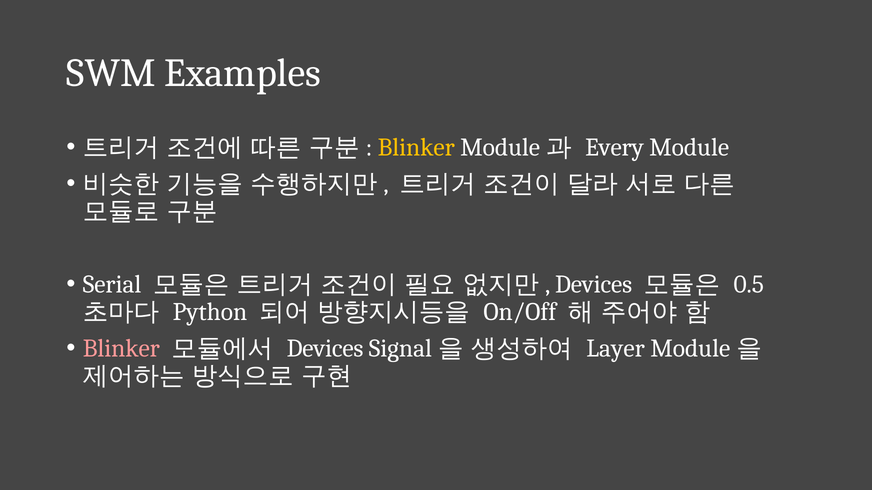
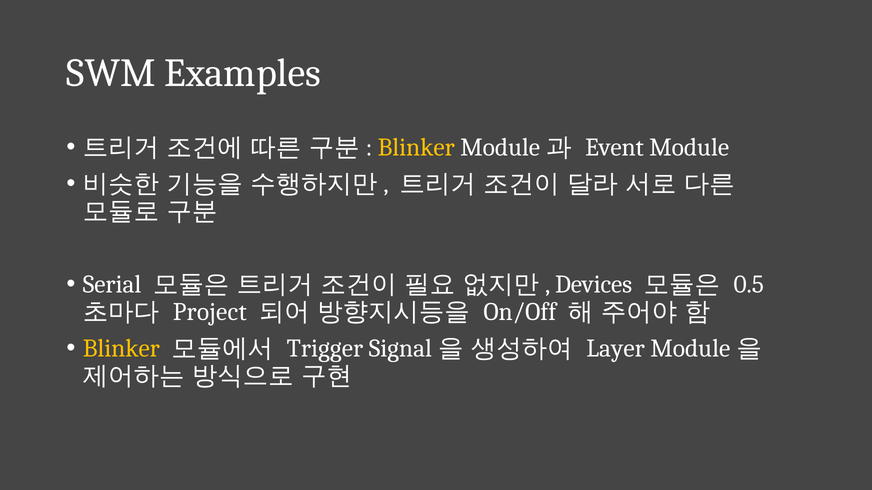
Every: Every -> Event
Python: Python -> Project
Blinker at (121, 349) colour: pink -> yellow
Devices at (325, 349): Devices -> Trigger
